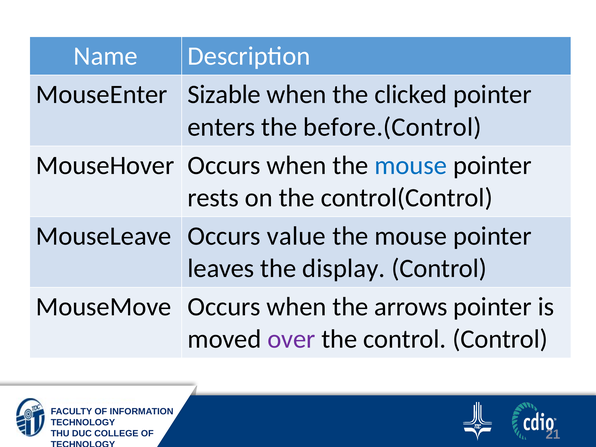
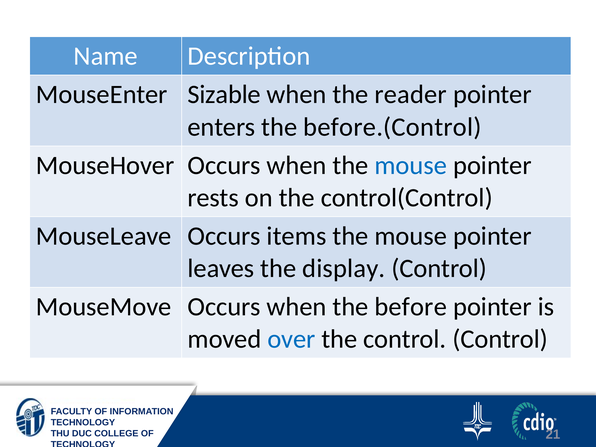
clicked: clicked -> reader
value: value -> items
arrows: arrows -> before
over colour: purple -> blue
